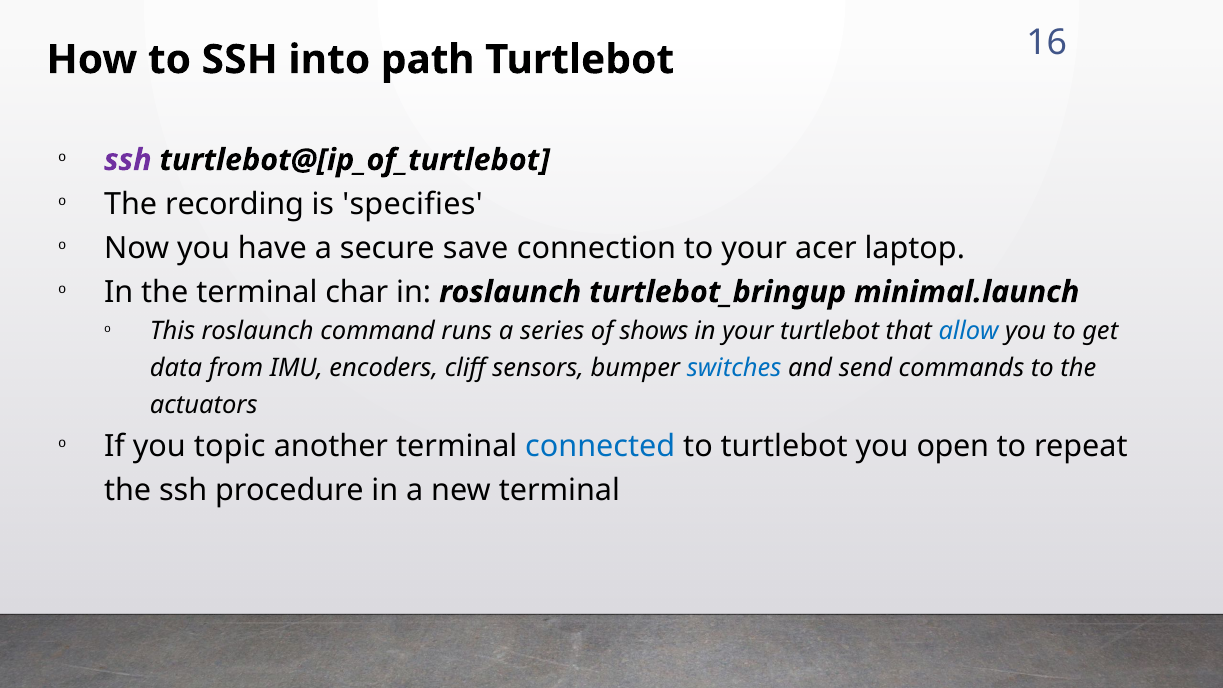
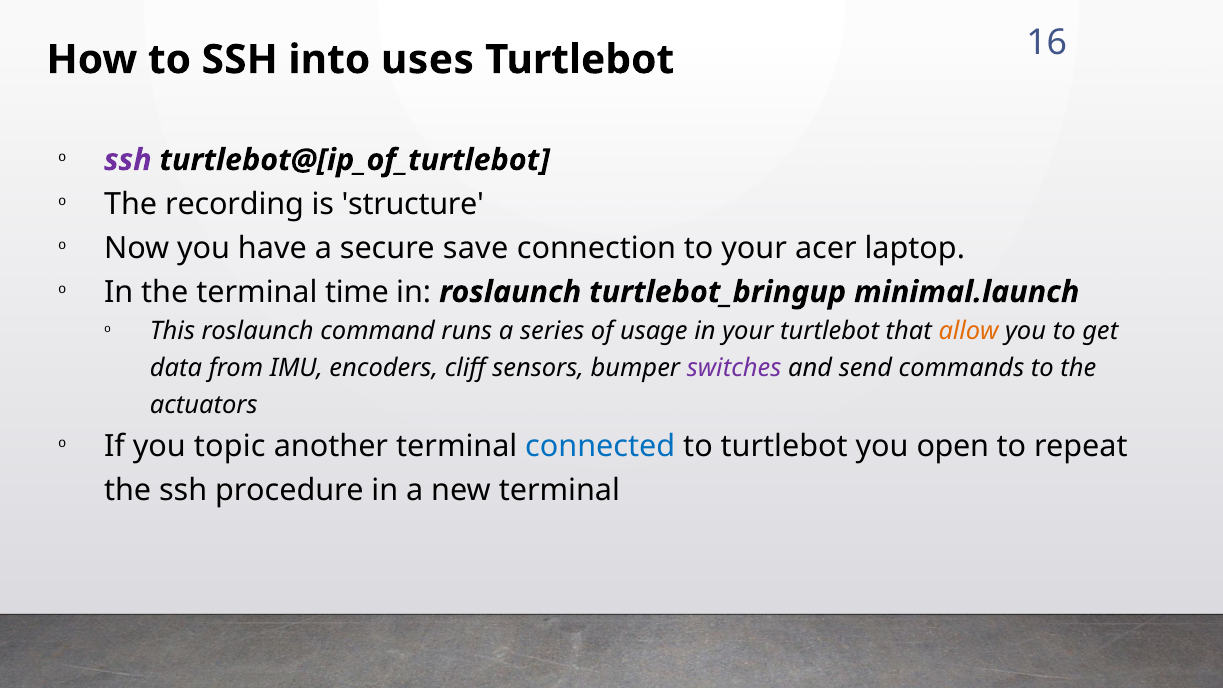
path: path -> uses
specifies: specifies -> structure
char: char -> time
shows: shows -> usage
allow colour: blue -> orange
switches colour: blue -> purple
